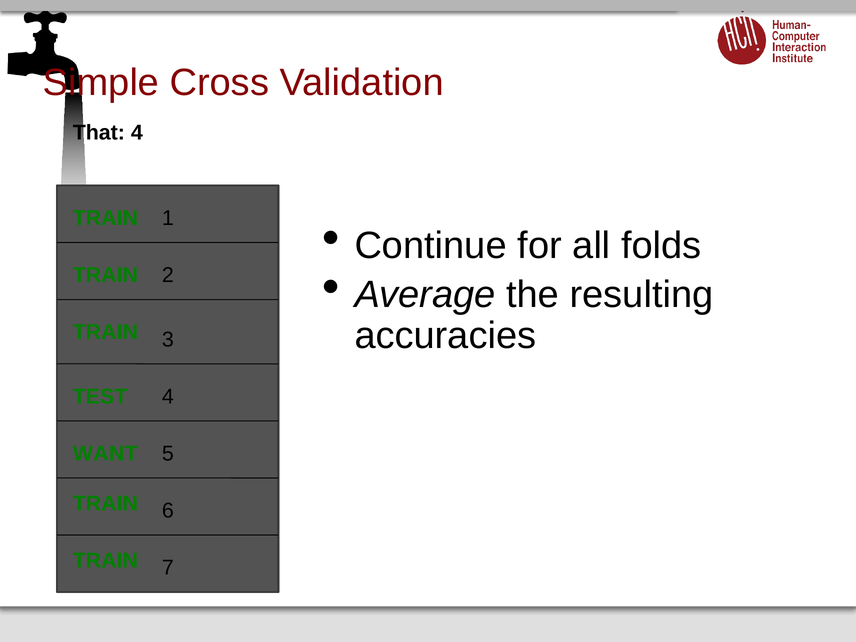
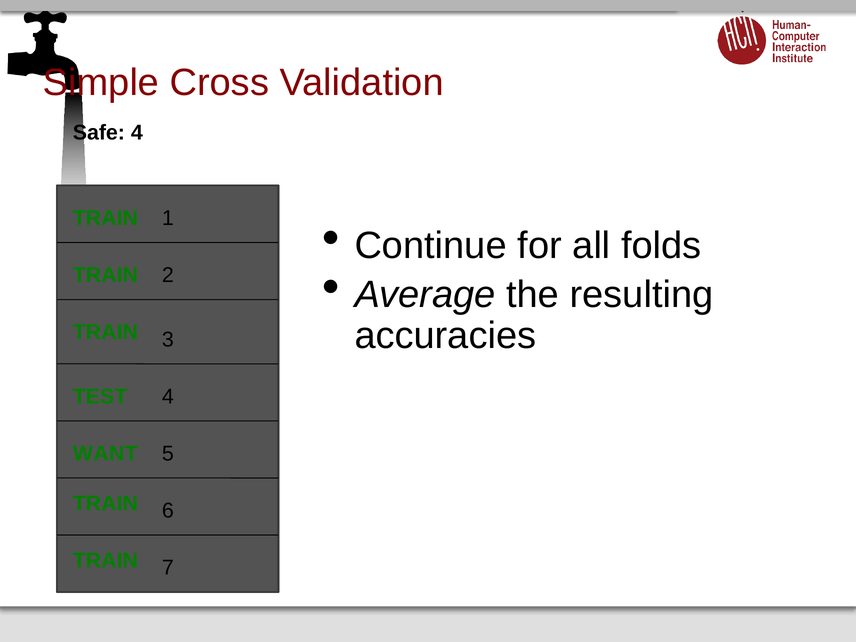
That: That -> Safe
